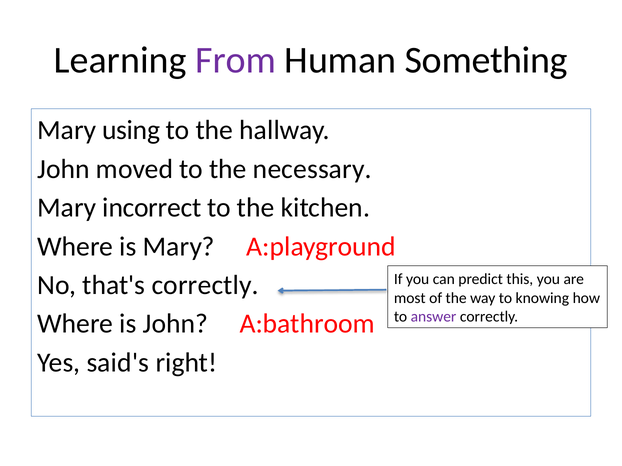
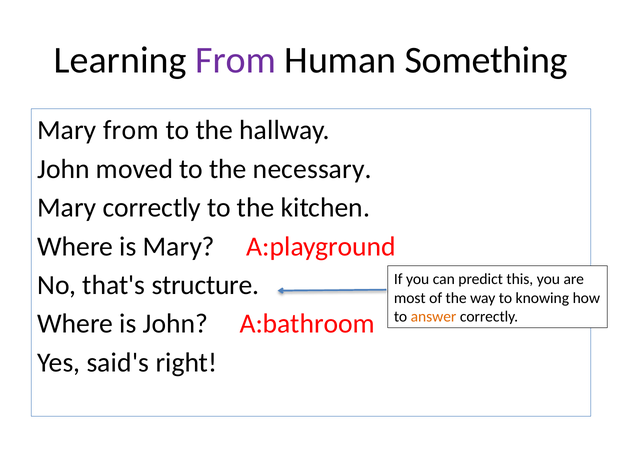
Mary using: using -> from
Mary incorrect: incorrect -> correctly
that's correctly: correctly -> structure
answer colour: purple -> orange
